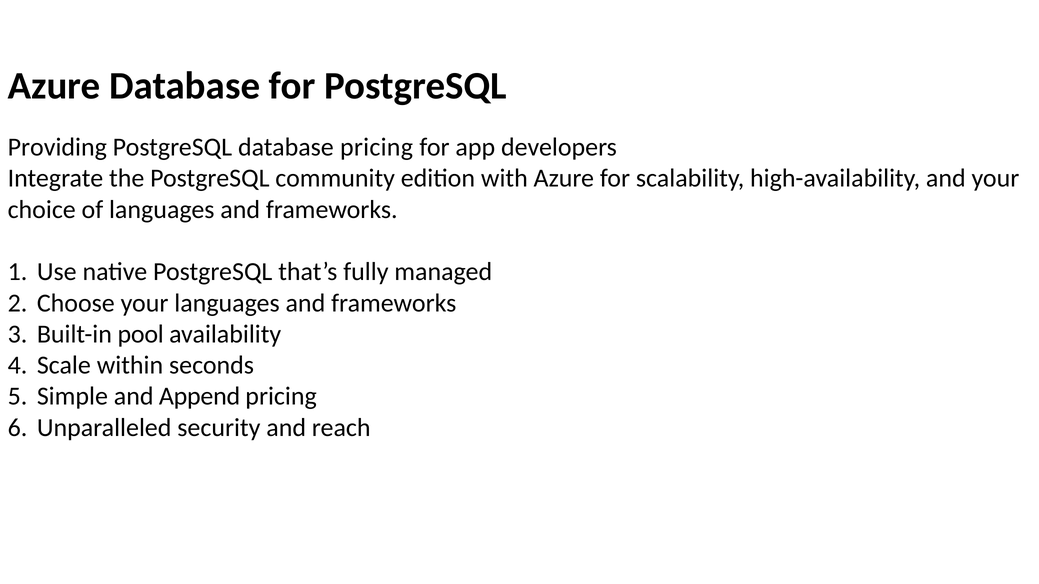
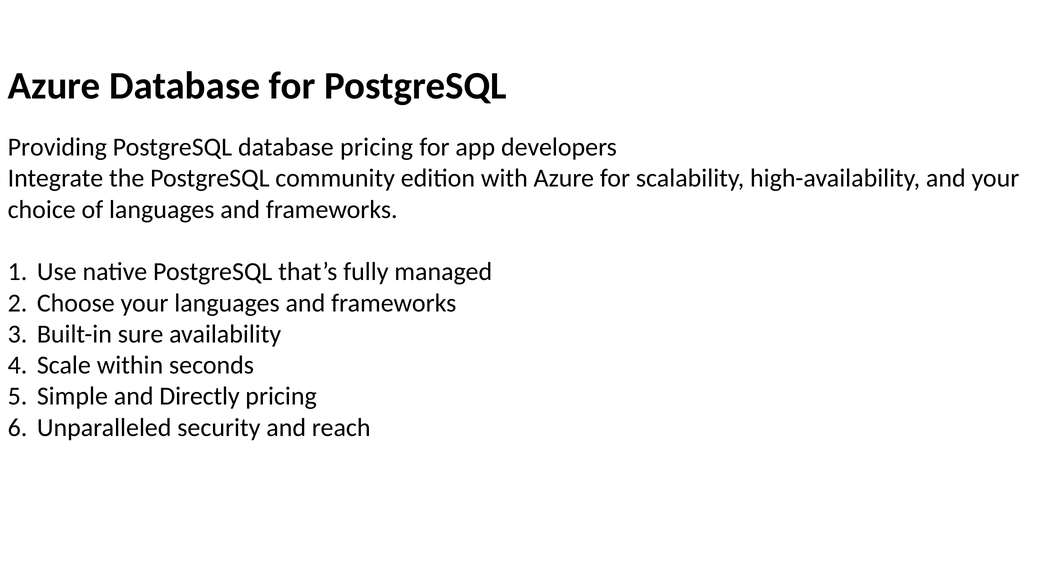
pool: pool -> sure
Append: Append -> Directly
